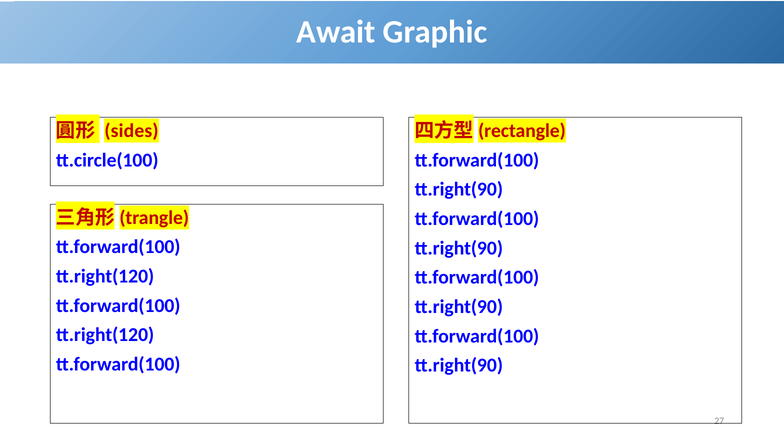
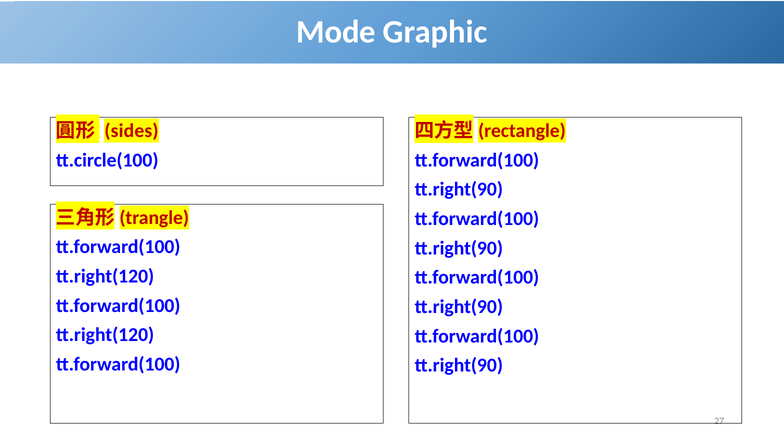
Await: Await -> Mode
